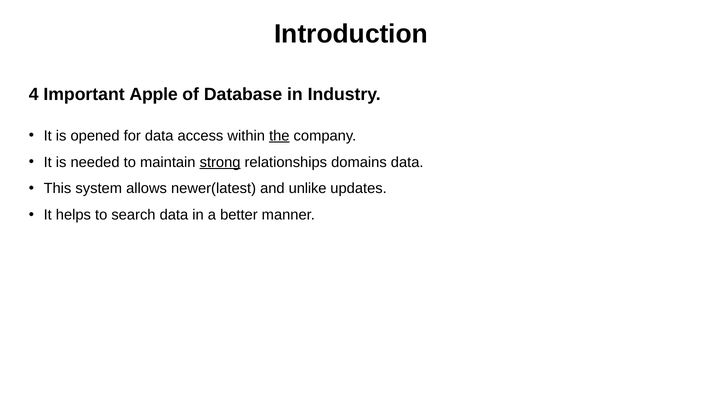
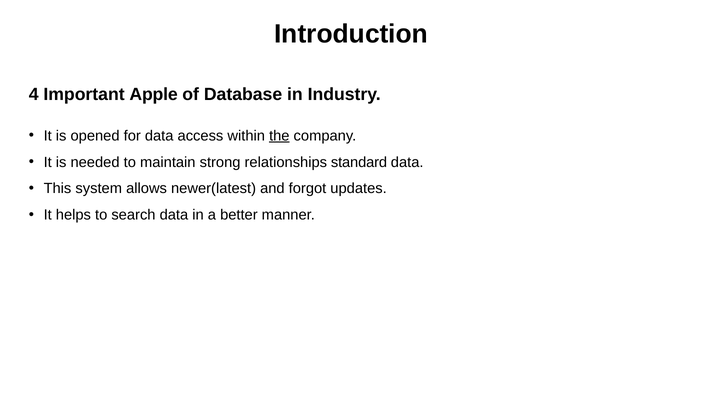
strong underline: present -> none
domains: domains -> standard
unlike: unlike -> forgot
